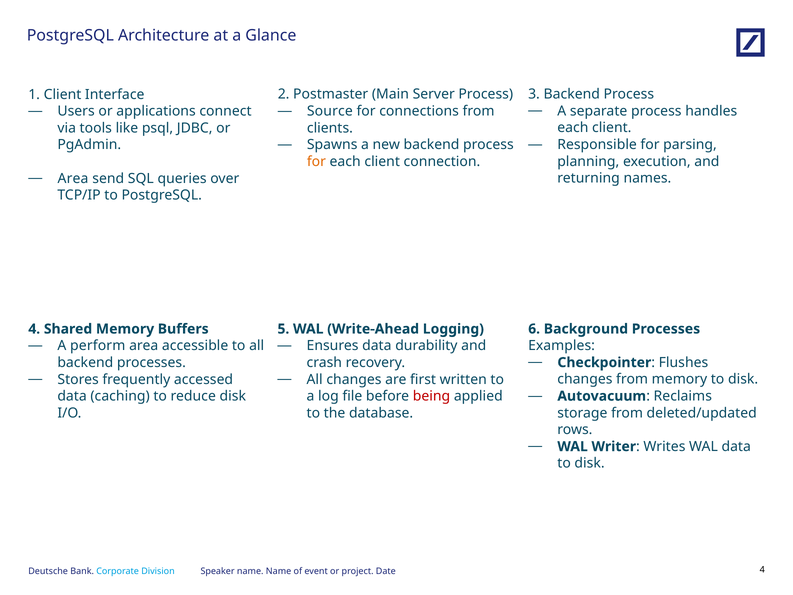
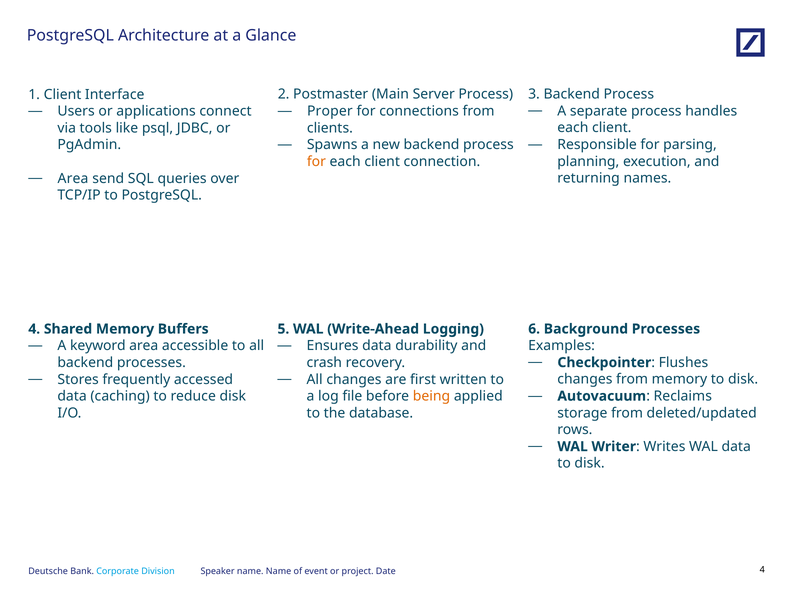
Source: Source -> Proper
perform: perform -> keyword
being colour: red -> orange
